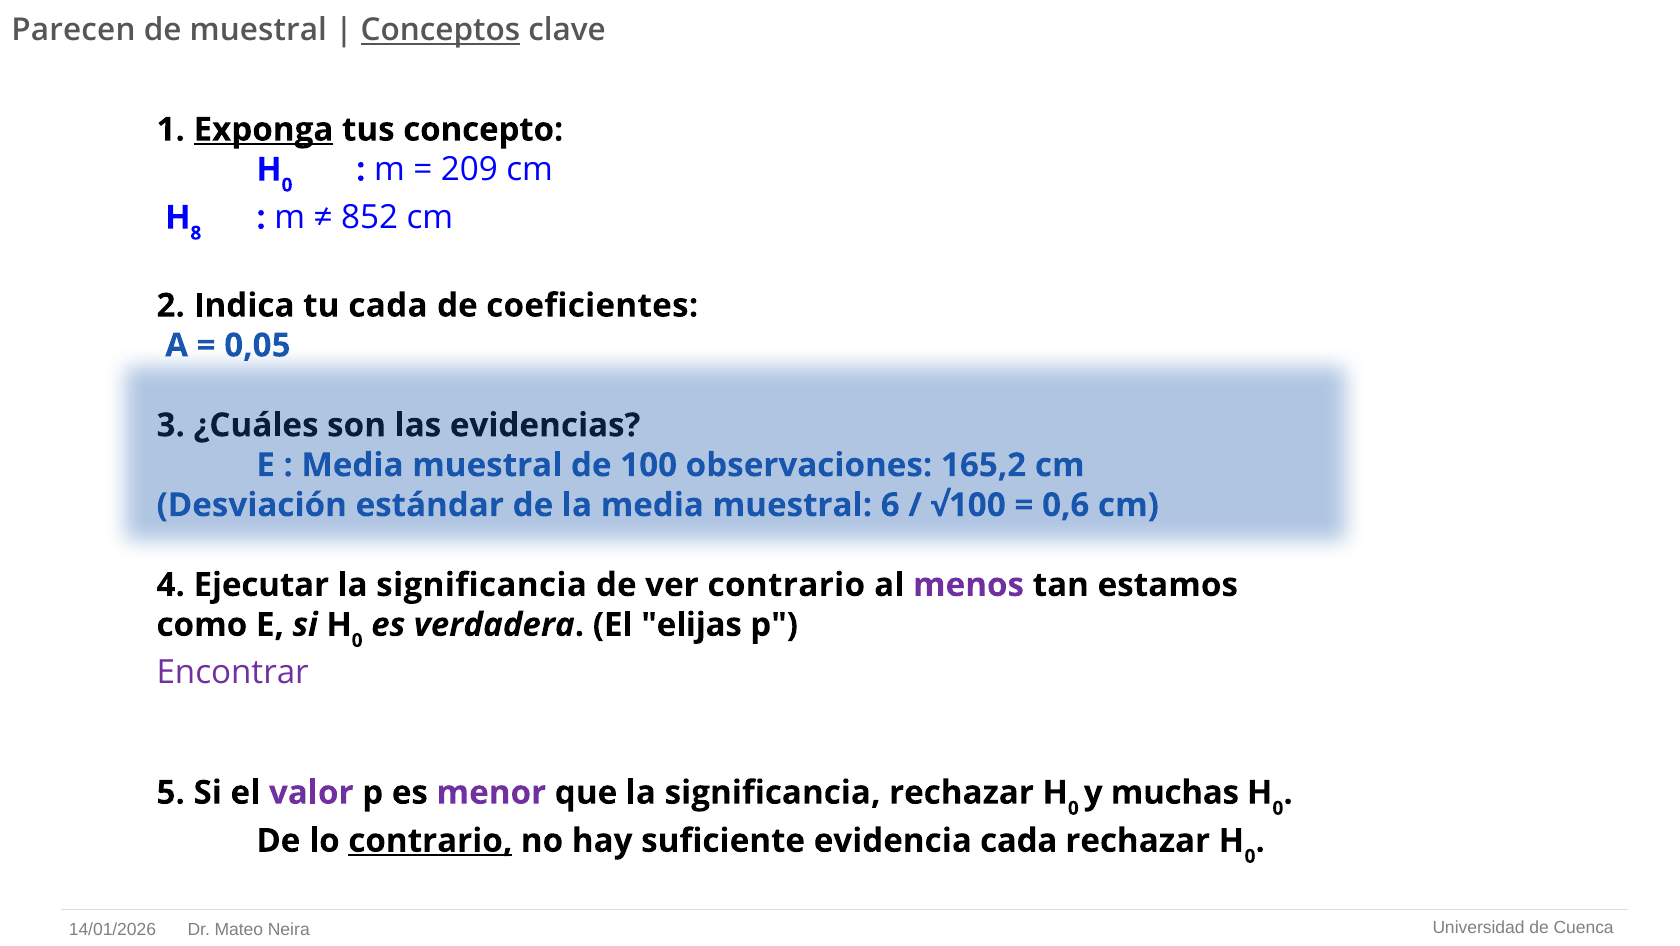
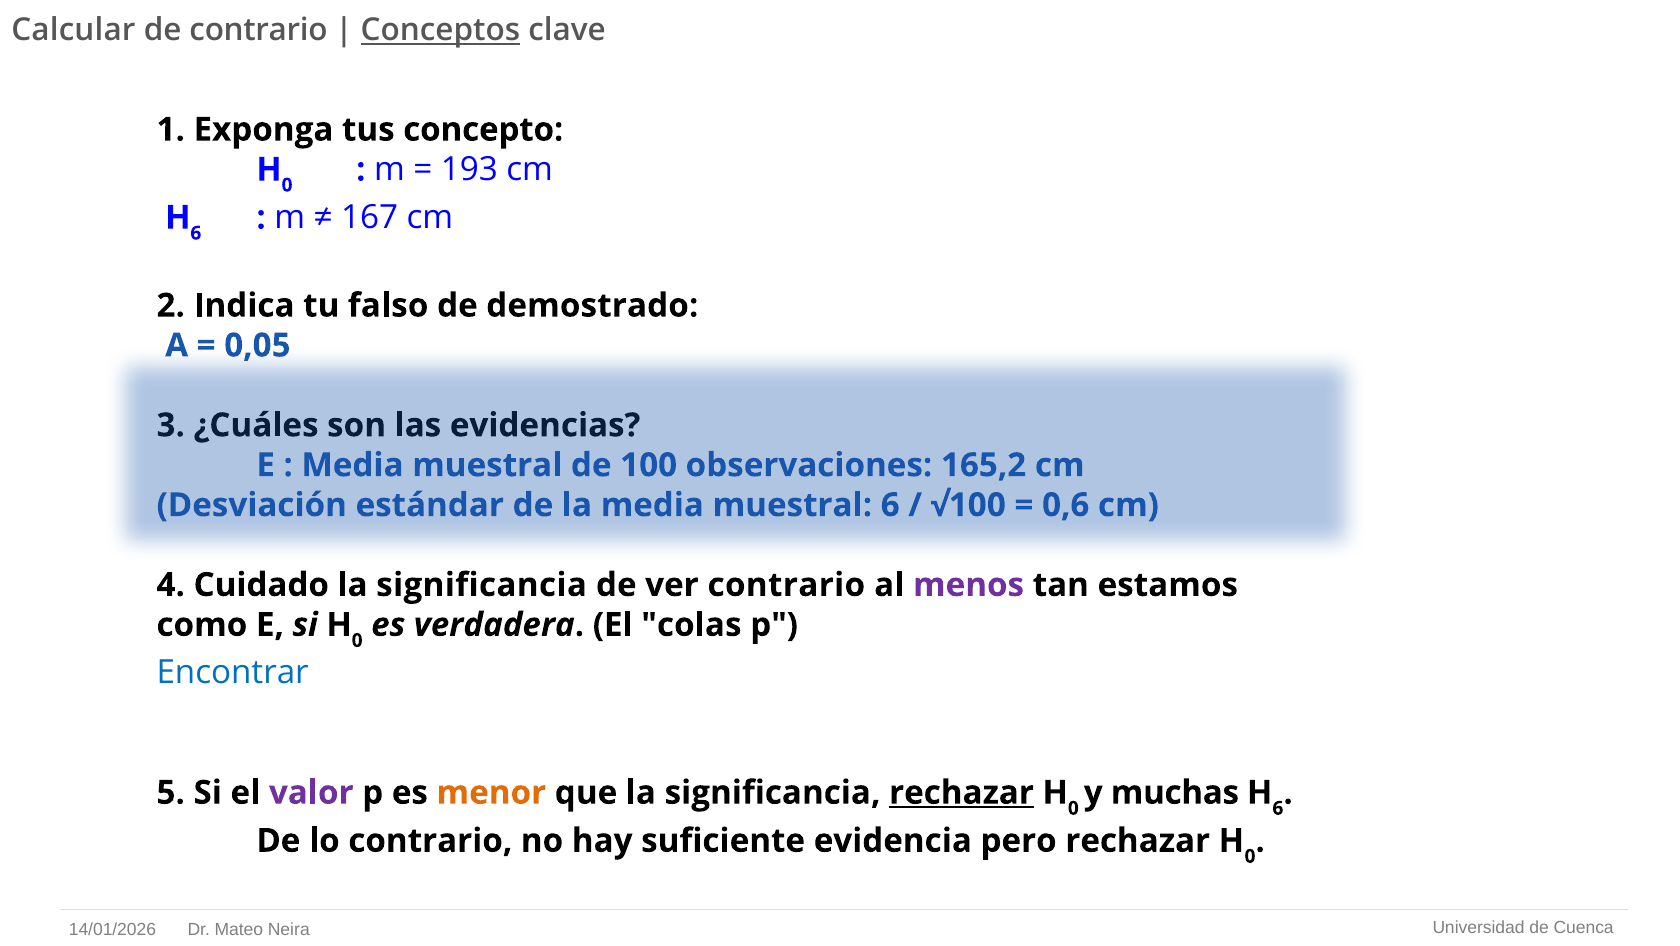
Parecen: Parecen -> Calcular
de muestral: muestral -> contrario
Exponga underline: present -> none
209: 209 -> 193
8 at (196, 233): 8 -> 6
852: 852 -> 167
tu cada: cada -> falso
coeficientes: coeficientes -> demostrado
Ejecutar: Ejecutar -> Cuidado
elijas: elijas -> colas
Encontrar colour: purple -> blue
menor colour: purple -> orange
rechazar at (961, 792) underline: none -> present
0 at (1278, 808): 0 -> 6
contrario at (430, 840) underline: present -> none
evidencia cada: cada -> pero
